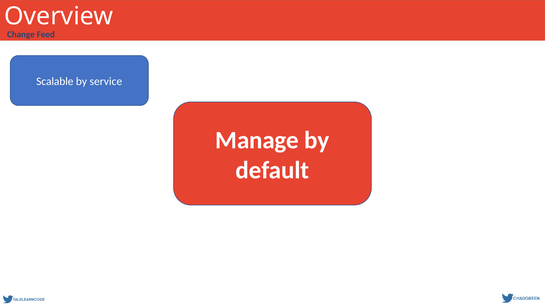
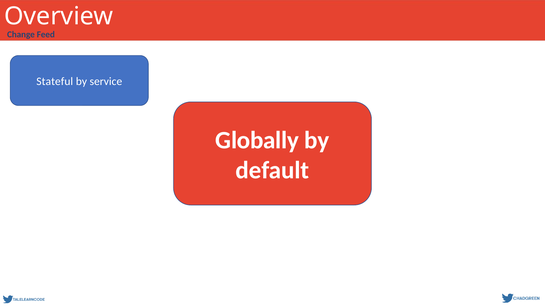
Scalable: Scalable -> Stateful
Manage: Manage -> Globally
